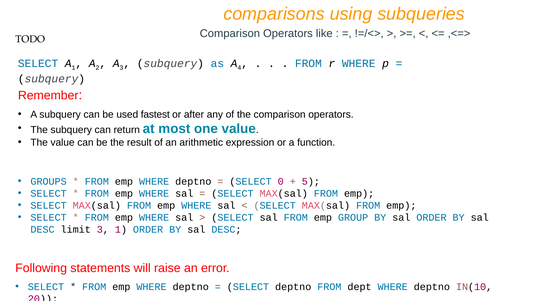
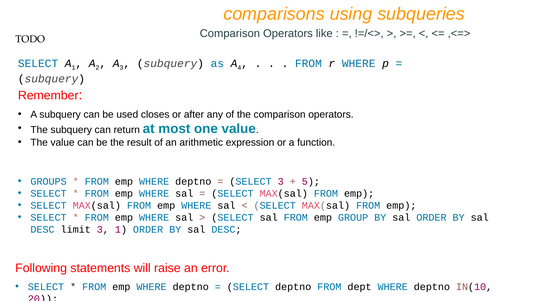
fastest: fastest -> closes
SELECT 0: 0 -> 3
